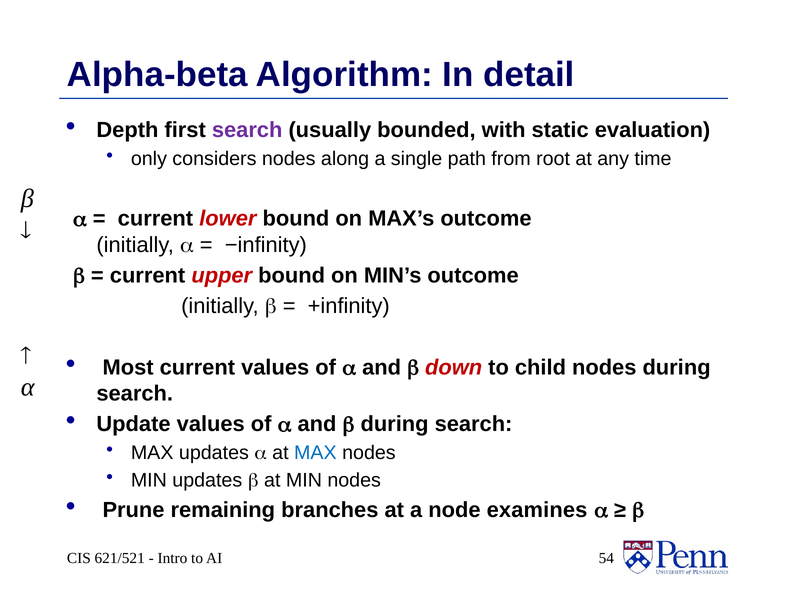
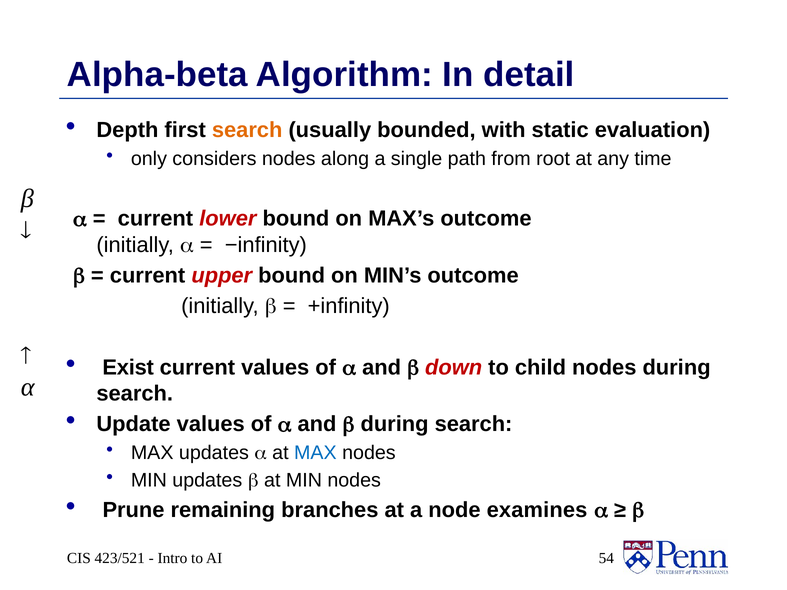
search at (247, 130) colour: purple -> orange
Most: Most -> Exist
621/521: 621/521 -> 423/521
